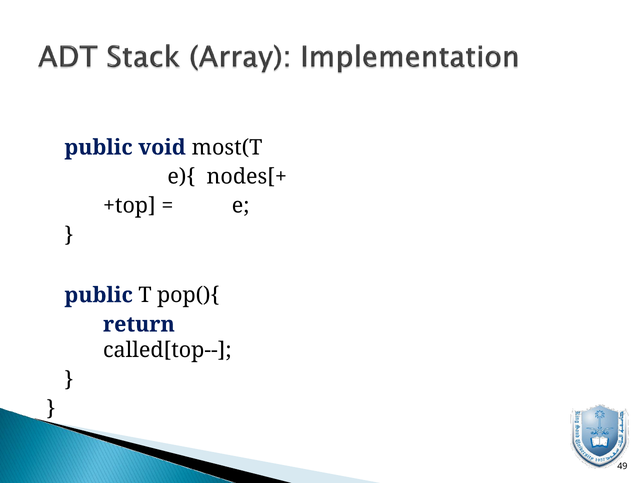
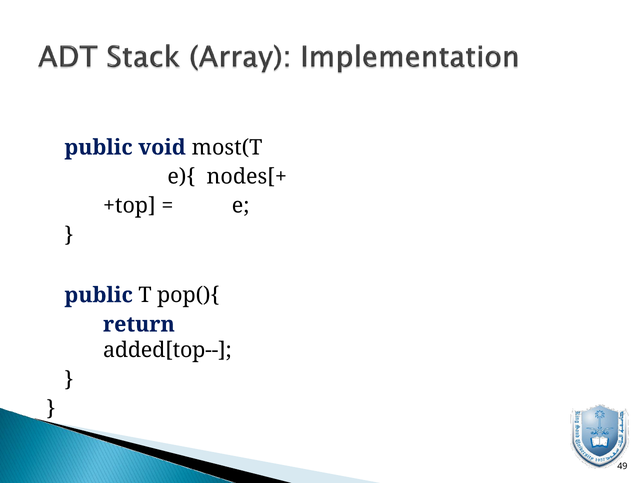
called[top--: called[top-- -> added[top--
